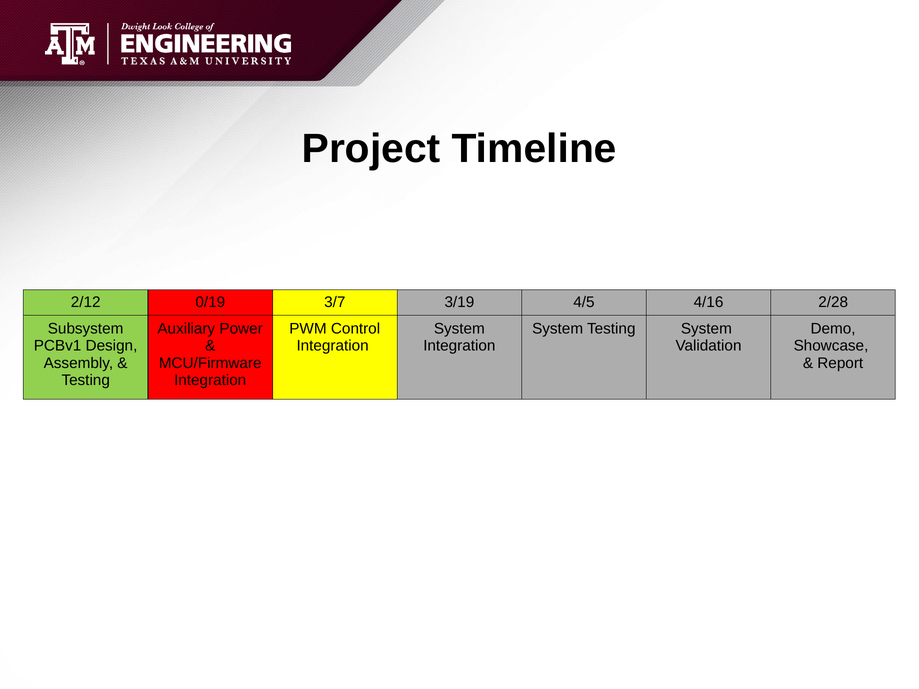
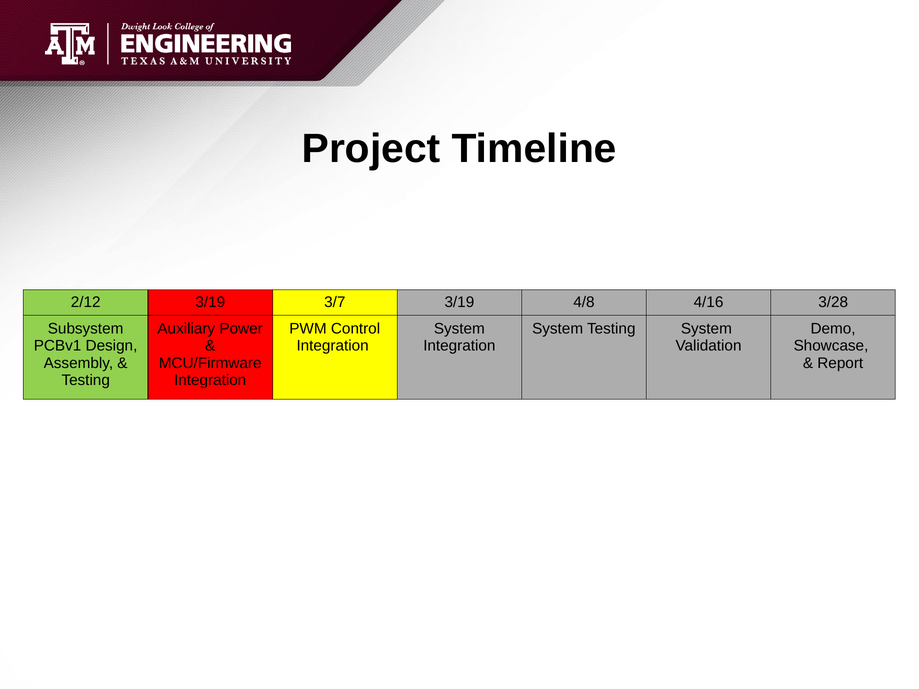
2/12 0/19: 0/19 -> 3/19
4/5: 4/5 -> 4/8
2/28: 2/28 -> 3/28
